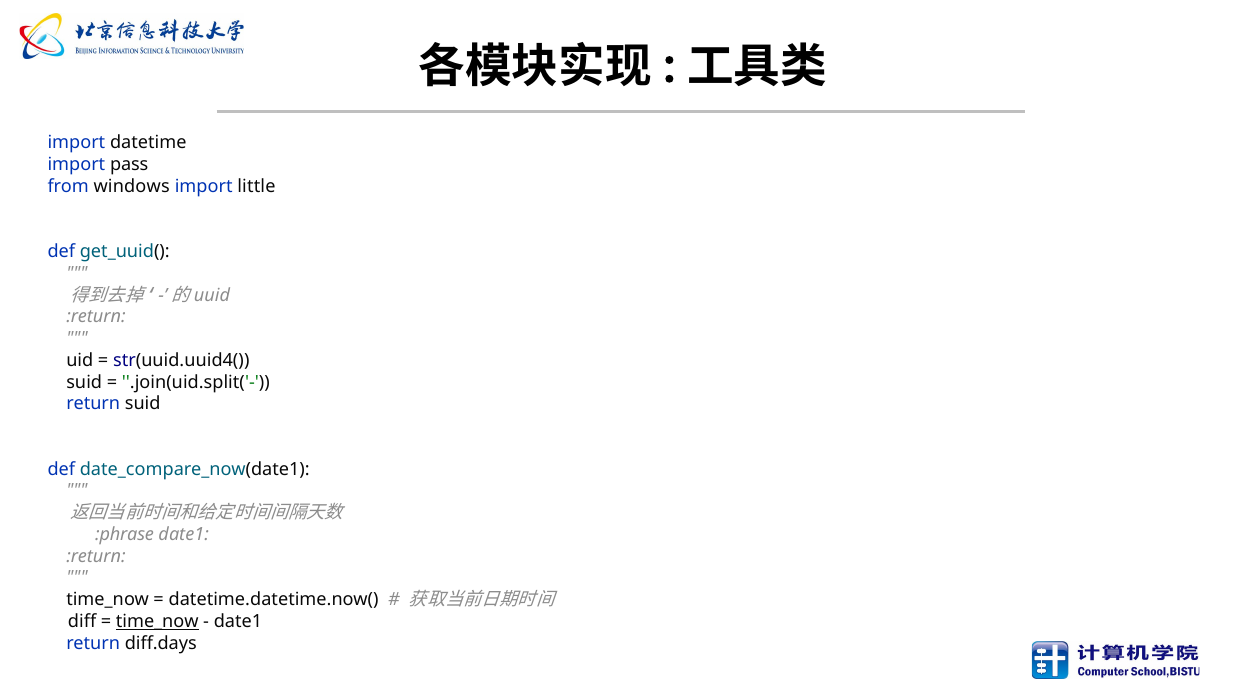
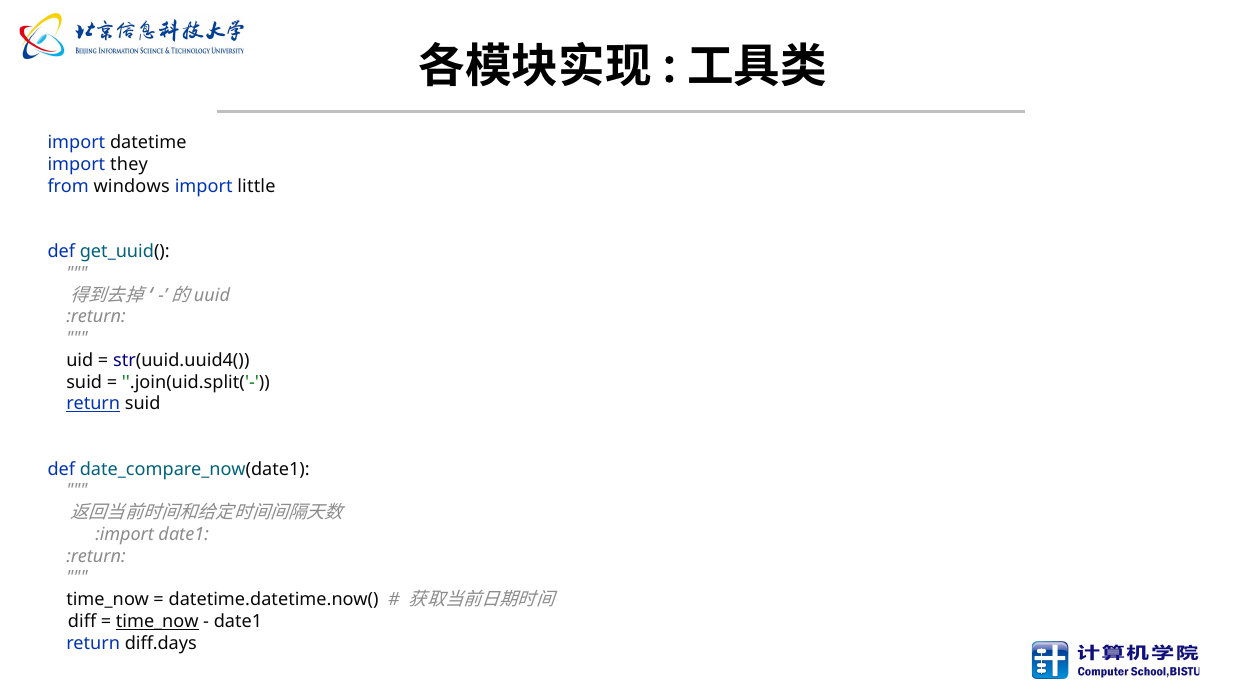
pass: pass -> they
return at (93, 404) underline: none -> present
:phrase: :phrase -> :import
